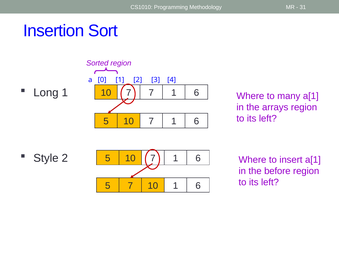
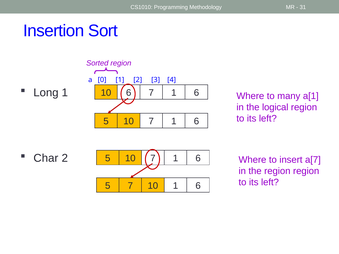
7 at (129, 93): 7 -> 6
arrays: arrays -> logical
Style: Style -> Char
insert a[1: a[1 -> a[7
the before: before -> region
